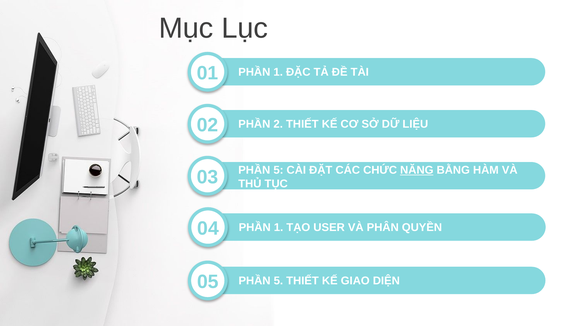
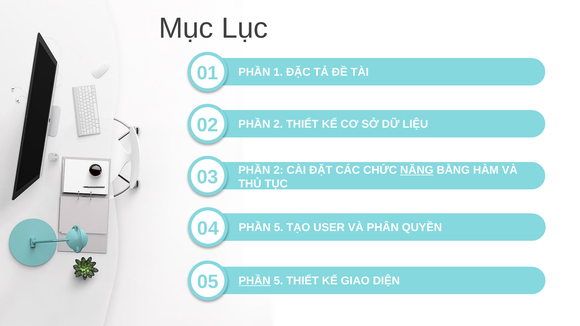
03 PHẦN 5: 5 -> 2
04 PHẦN 1: 1 -> 5
PHẦN at (255, 281) underline: none -> present
